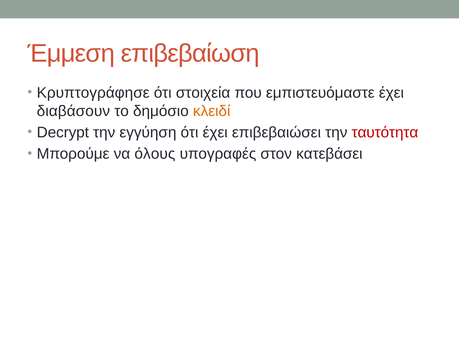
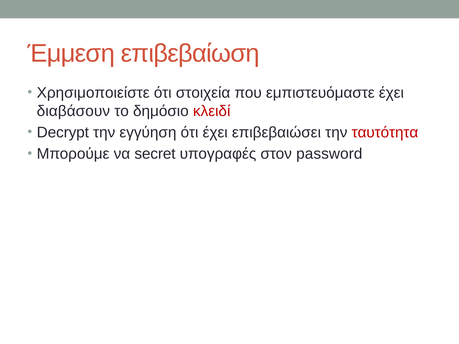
Κρυπτογράφησε: Κρυπτογράφησε -> Χρησιμοποιείστε
κλειδί colour: orange -> red
όλους: όλους -> secret
κατεβάσει: κατεβάσει -> password
